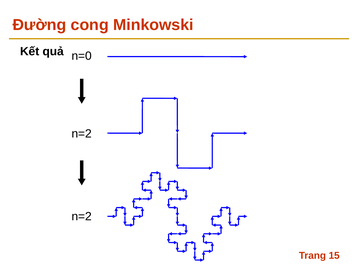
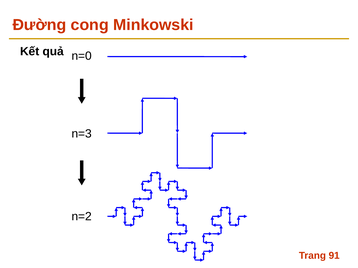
n=2 at (82, 134): n=2 -> n=3
15: 15 -> 91
